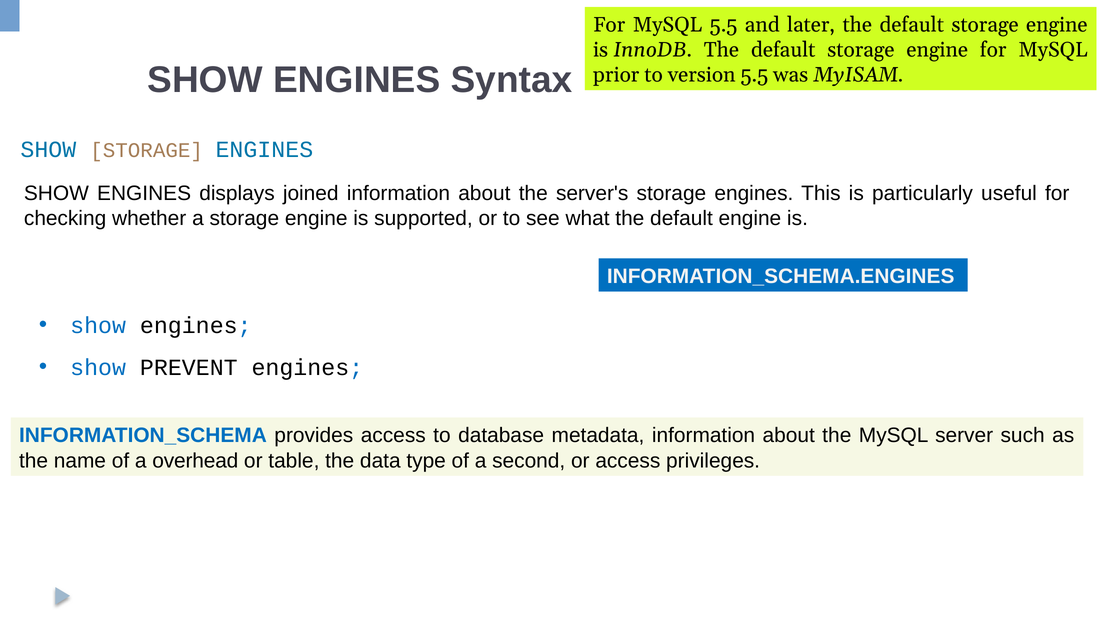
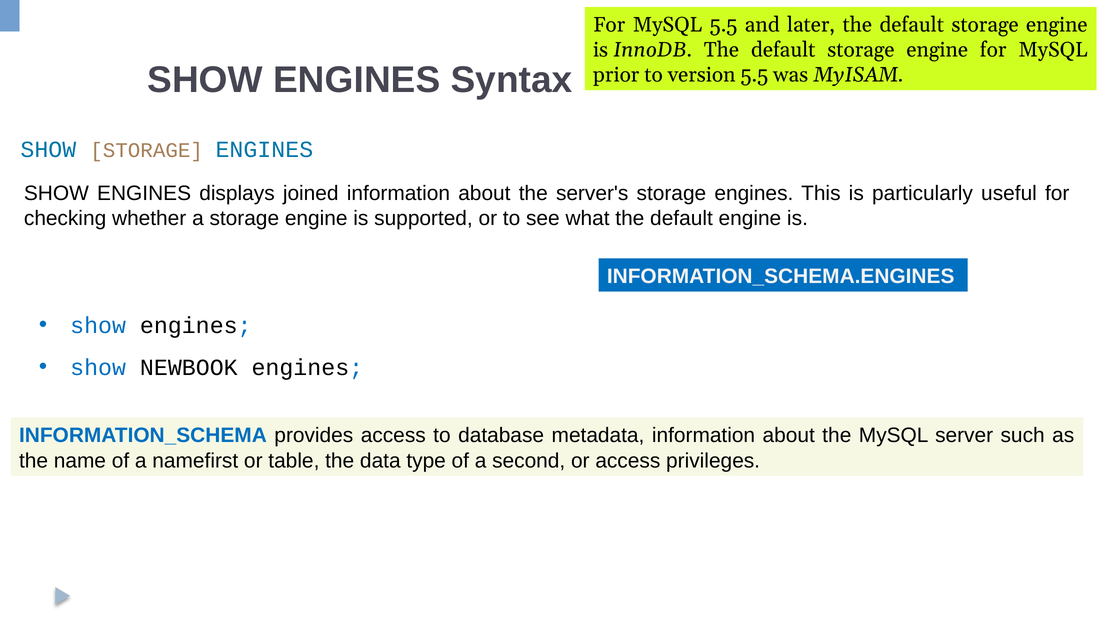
PREVENT: PREVENT -> NEWBOOK
overhead: overhead -> namefirst
